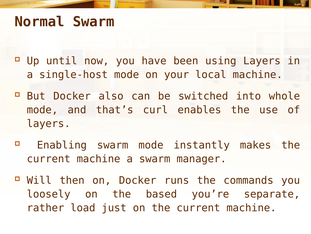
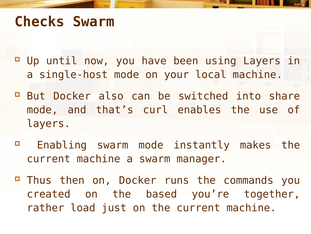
Normal: Normal -> Checks
whole: whole -> share
Will: Will -> Thus
loosely: loosely -> created
separate: separate -> together
